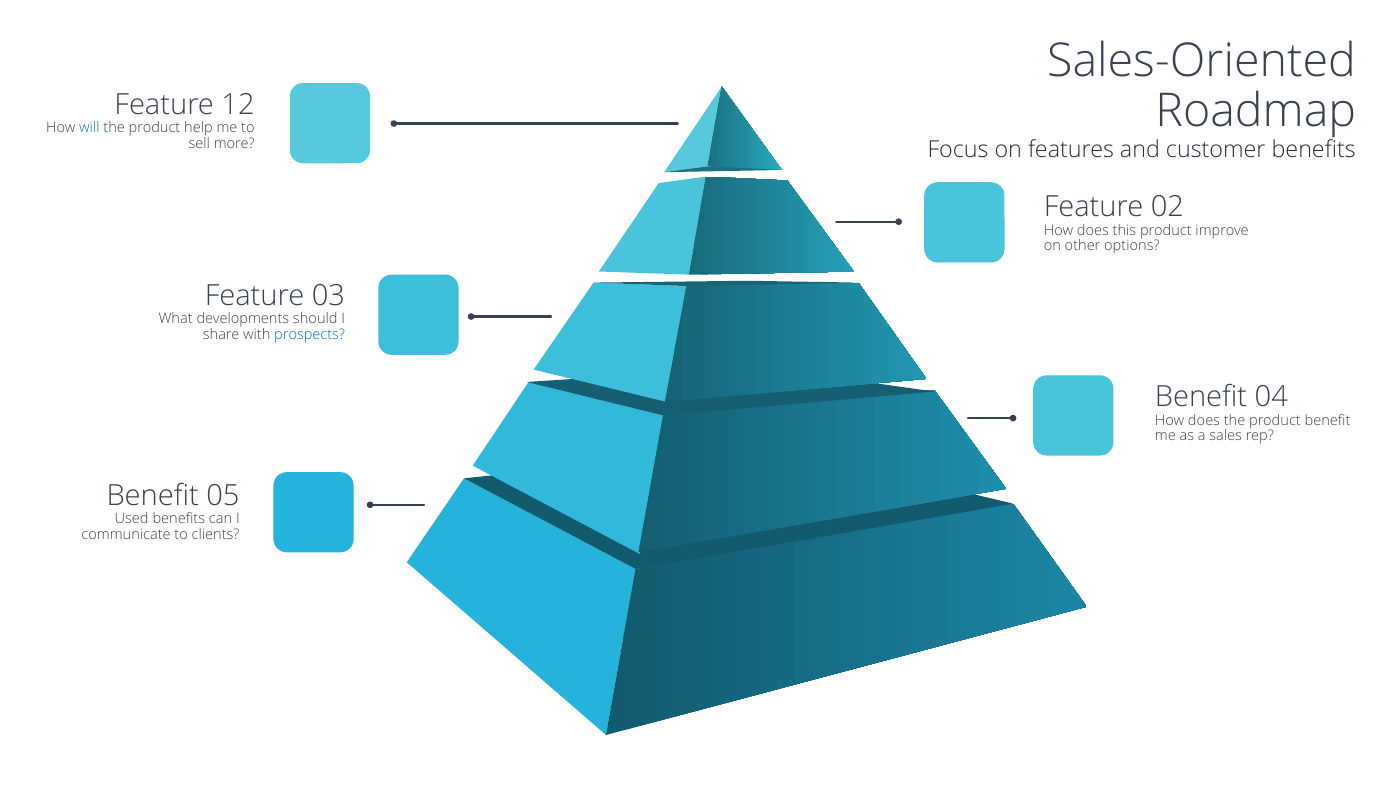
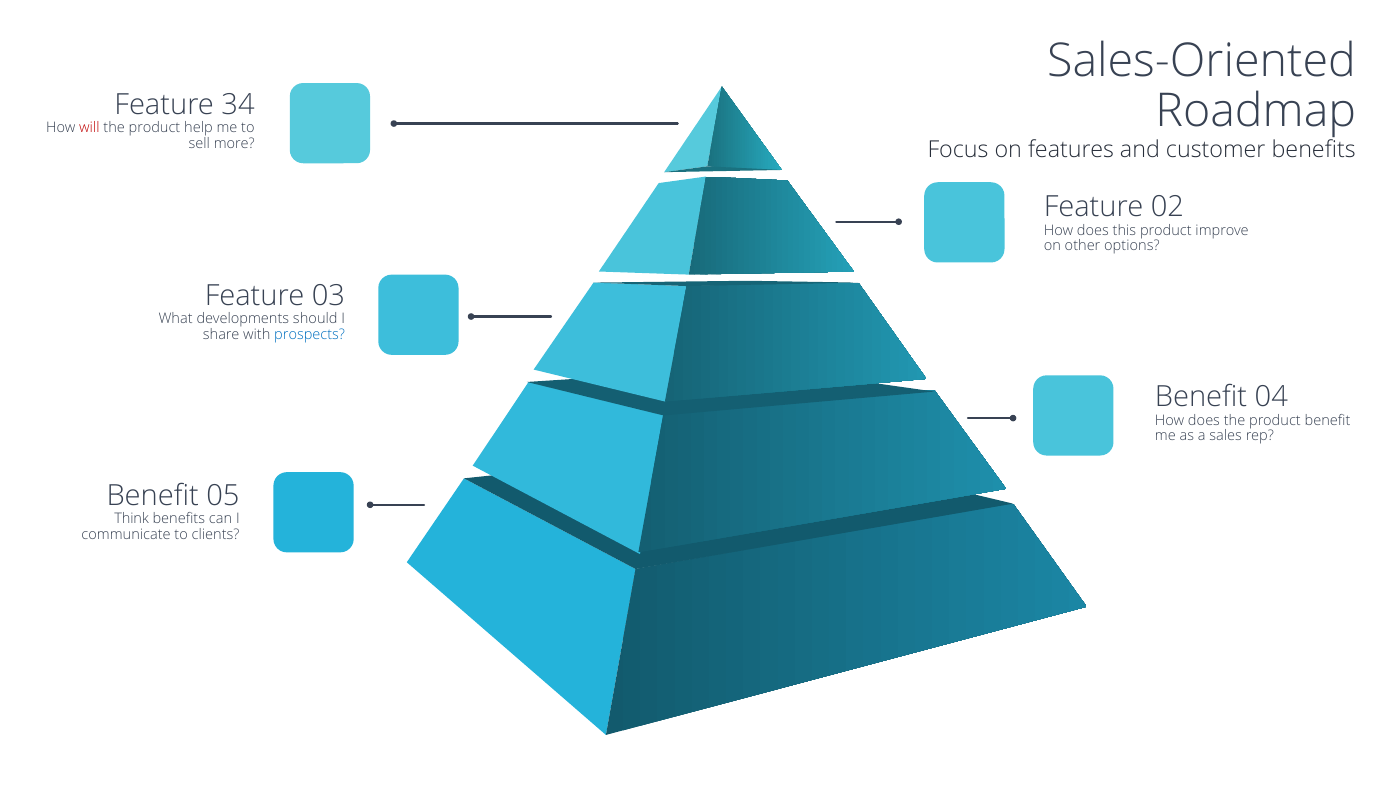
12: 12 -> 34
will colour: blue -> red
Used: Used -> Think
